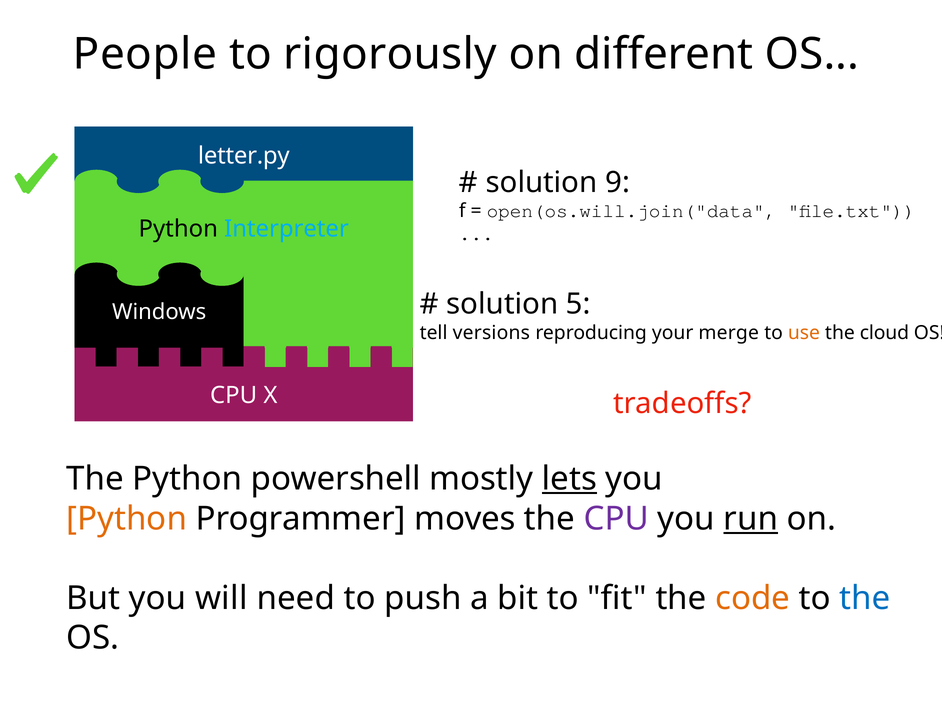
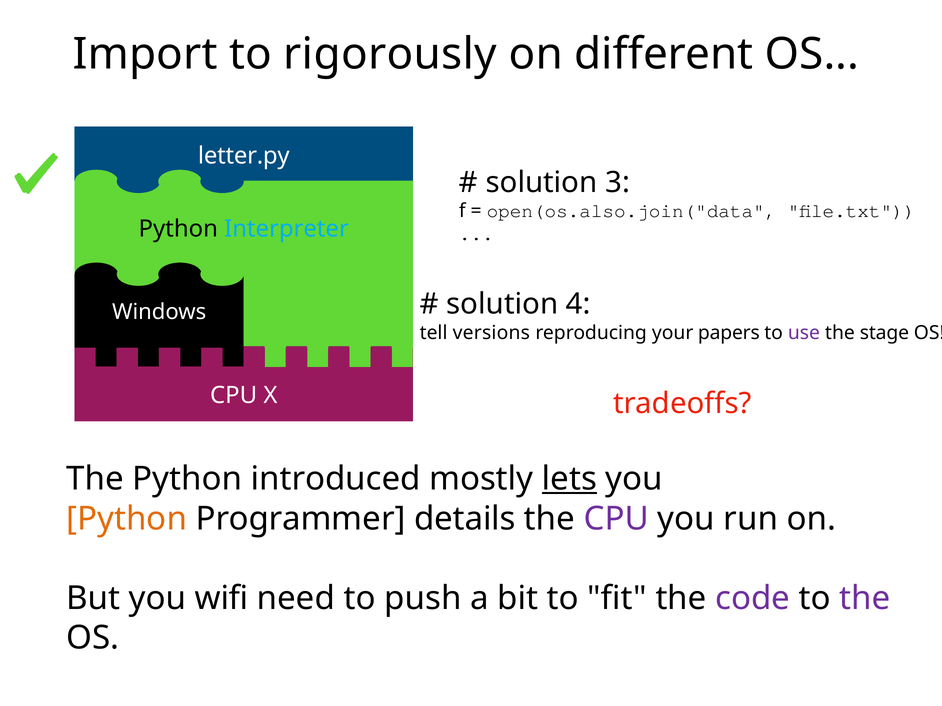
People: People -> Import
9: 9 -> 3
open(os.will.join("data: open(os.will.join("data -> open(os.also.join("data
5: 5 -> 4
merge: merge -> papers
use colour: orange -> purple
cloud: cloud -> stage
powershell: powershell -> introduced
moves: moves -> details
run underline: present -> none
will: will -> wifi
code colour: orange -> purple
the at (865, 599) colour: blue -> purple
